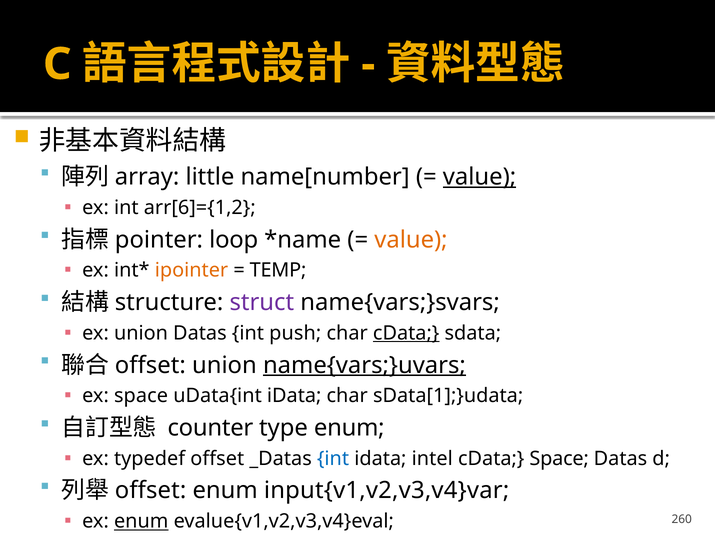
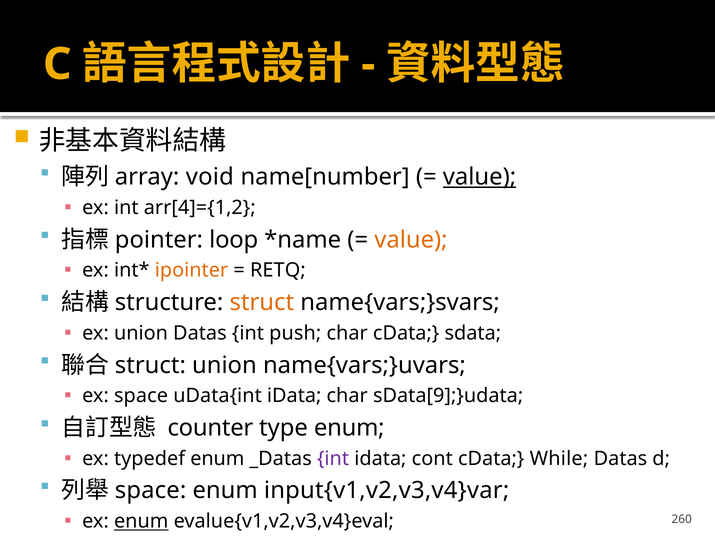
little: little -> void
arr[6]={1,2: arr[6]={1,2 -> arr[4]={1,2
TEMP: TEMP -> RETQ
struct at (262, 303) colour: purple -> orange
cData at (406, 333) underline: present -> none
offset at (150, 365): offset -> struct
name{vars;}uvars underline: present -> none
sData[1];}udata: sData[1];}udata -> sData[9];}udata
typedef offset: offset -> enum
int at (333, 459) colour: blue -> purple
intel: intel -> cont
cData Space: Space -> While
offset at (151, 491): offset -> space
